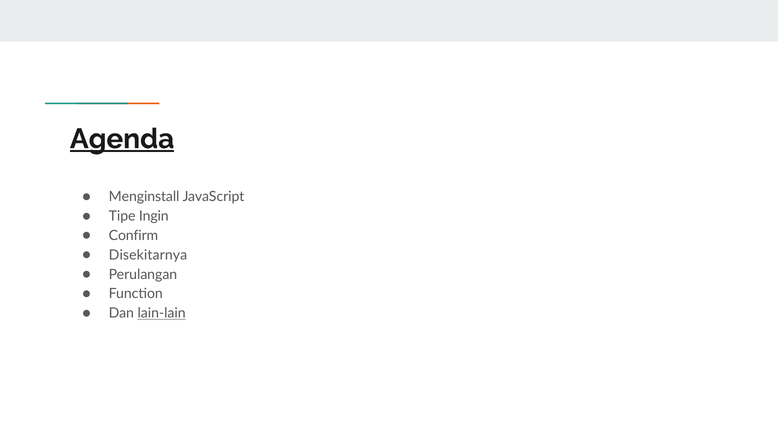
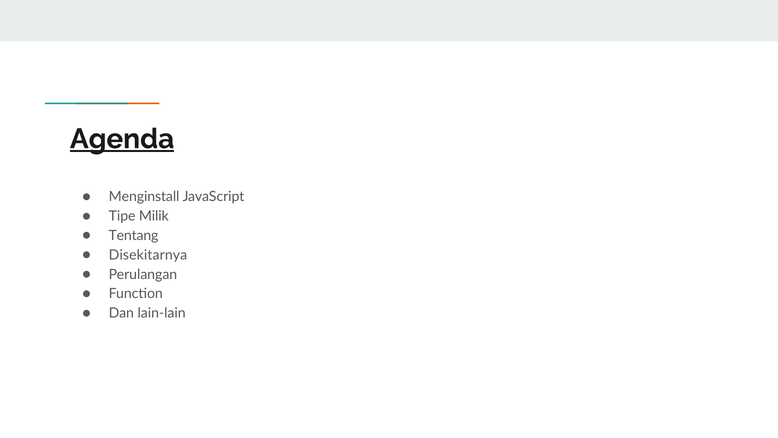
Ingin: Ingin -> Milik
Confirm: Confirm -> Tentang
lain-lain underline: present -> none
